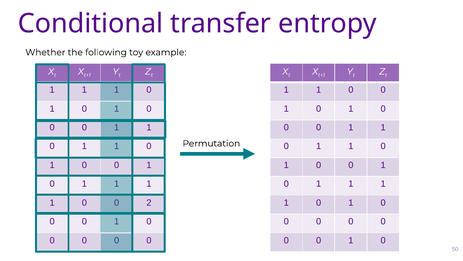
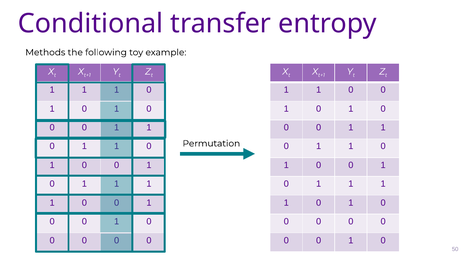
Whether: Whether -> Methods
2 at (149, 202): 2 -> 1
